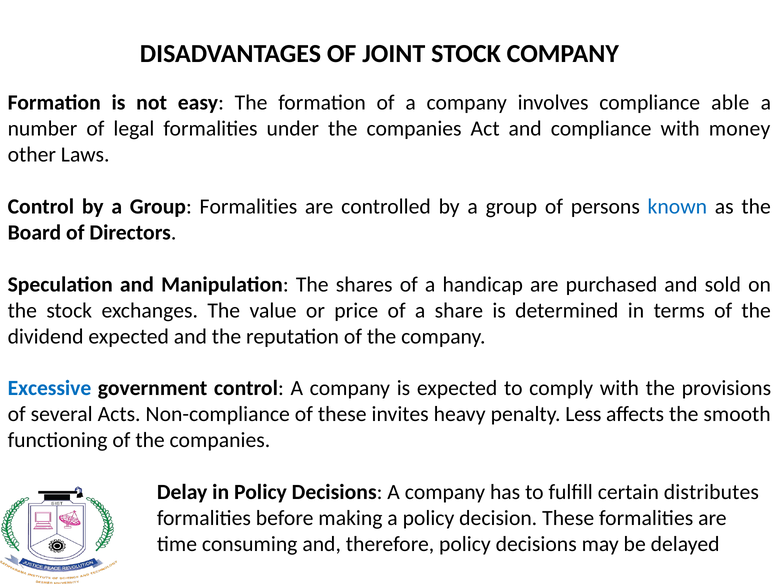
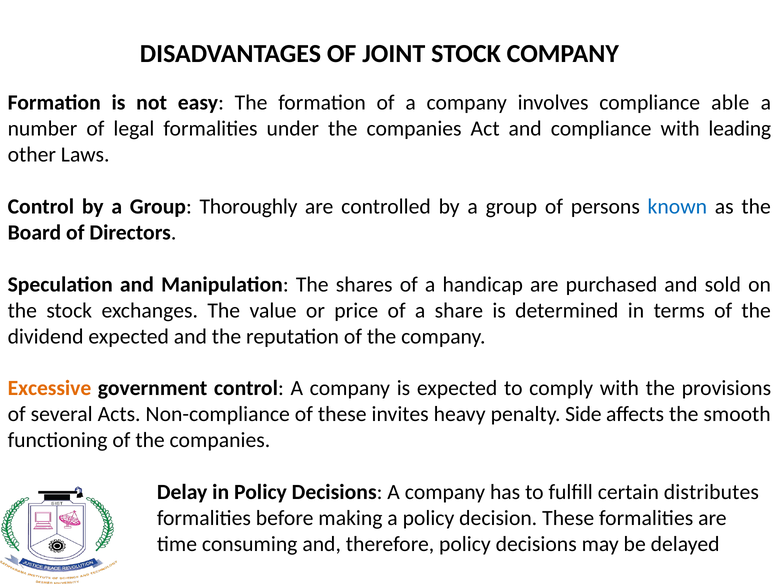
money: money -> leading
Group Formalities: Formalities -> Thoroughly
Excessive colour: blue -> orange
Less: Less -> Side
